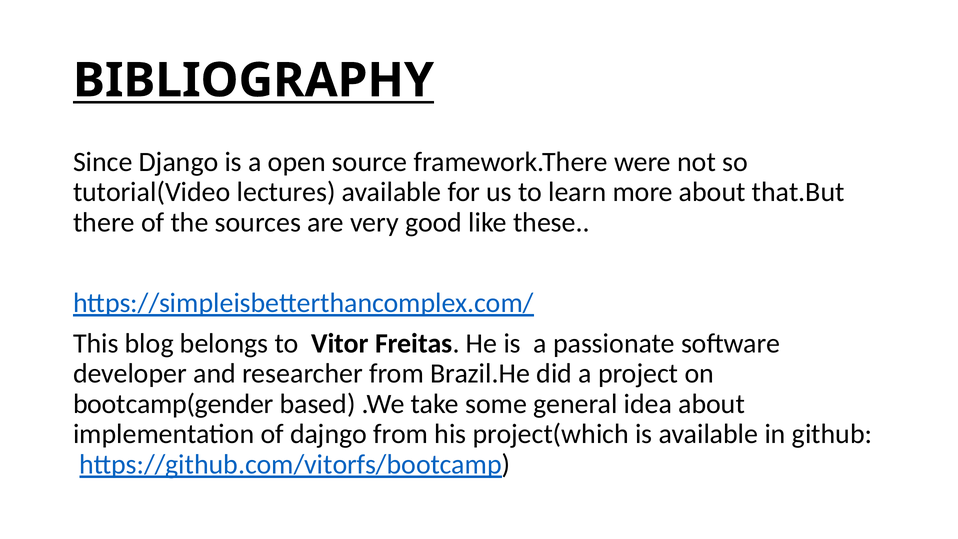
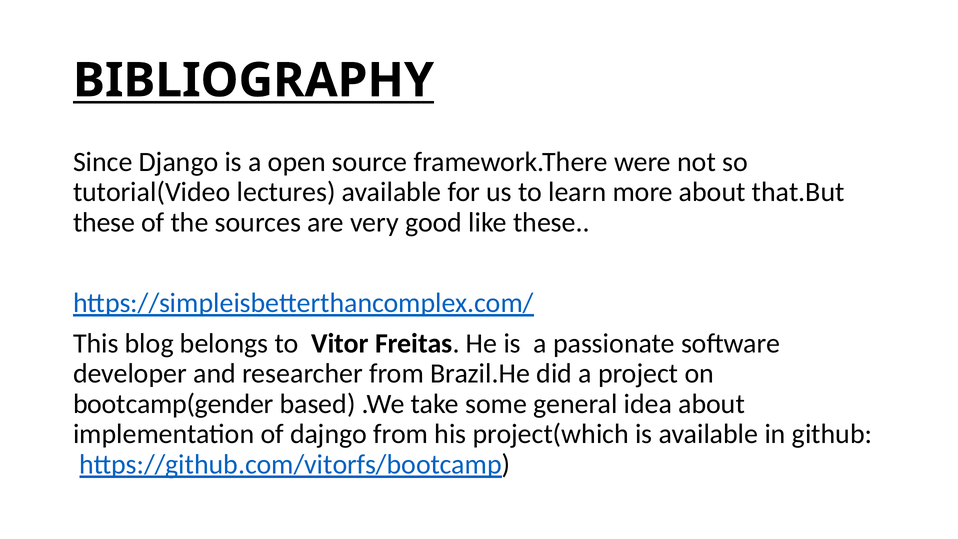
there at (104, 222): there -> these
